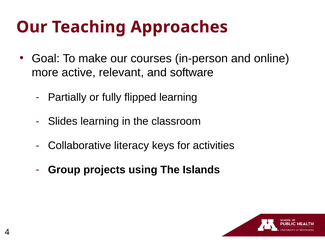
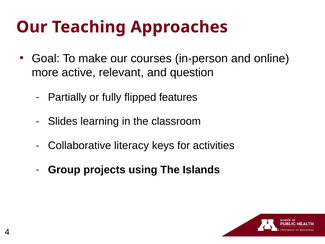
software: software -> question
flipped learning: learning -> features
